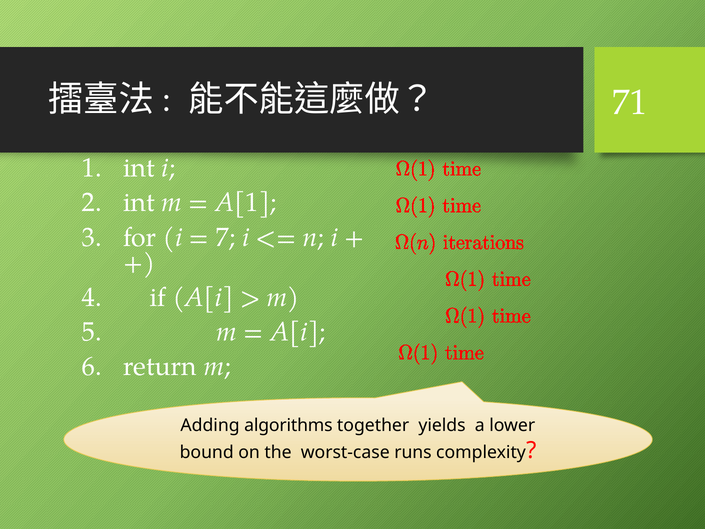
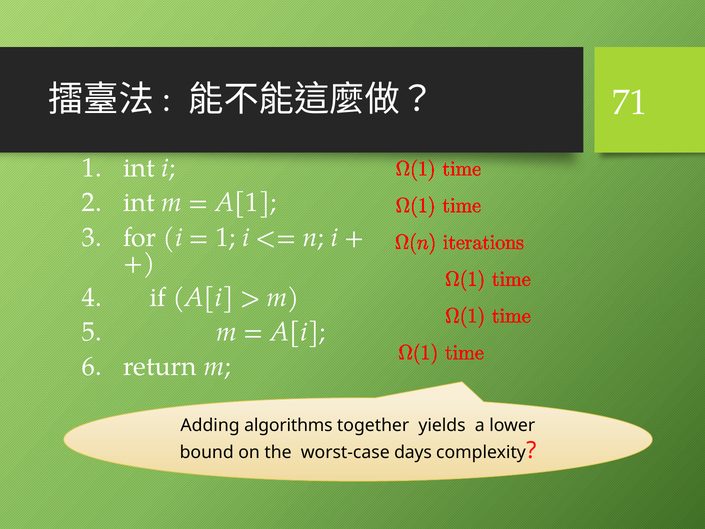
7 at (226, 237): 7 -> 1
runs: runs -> days
